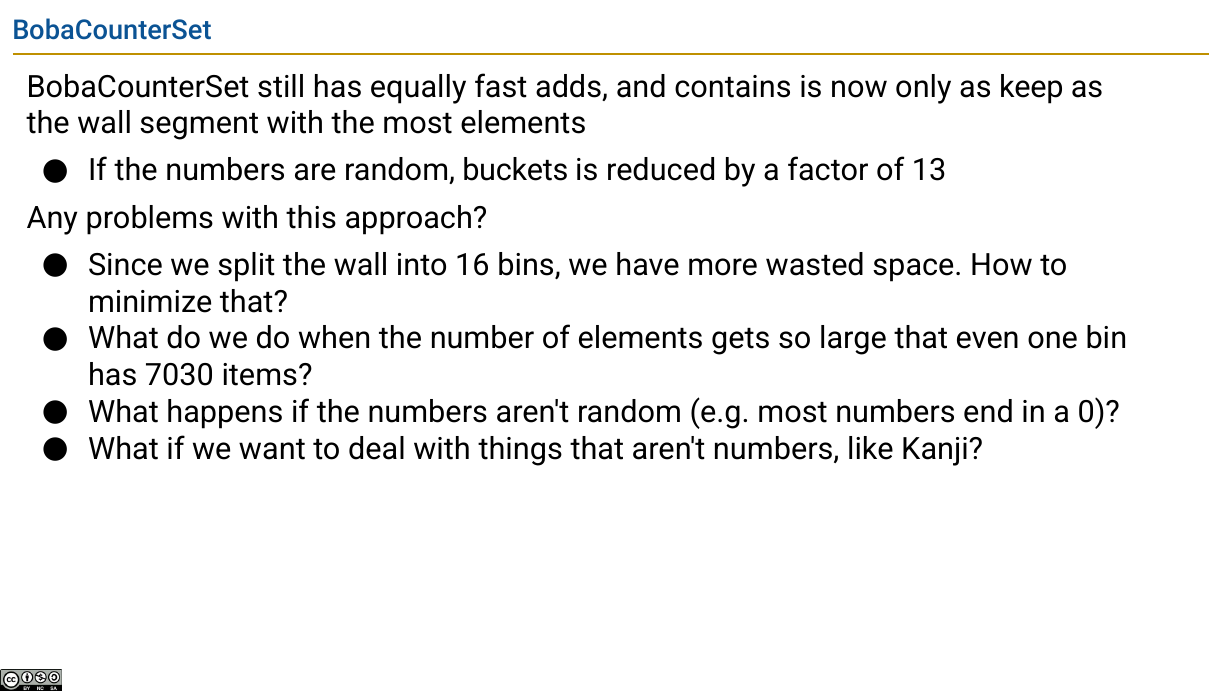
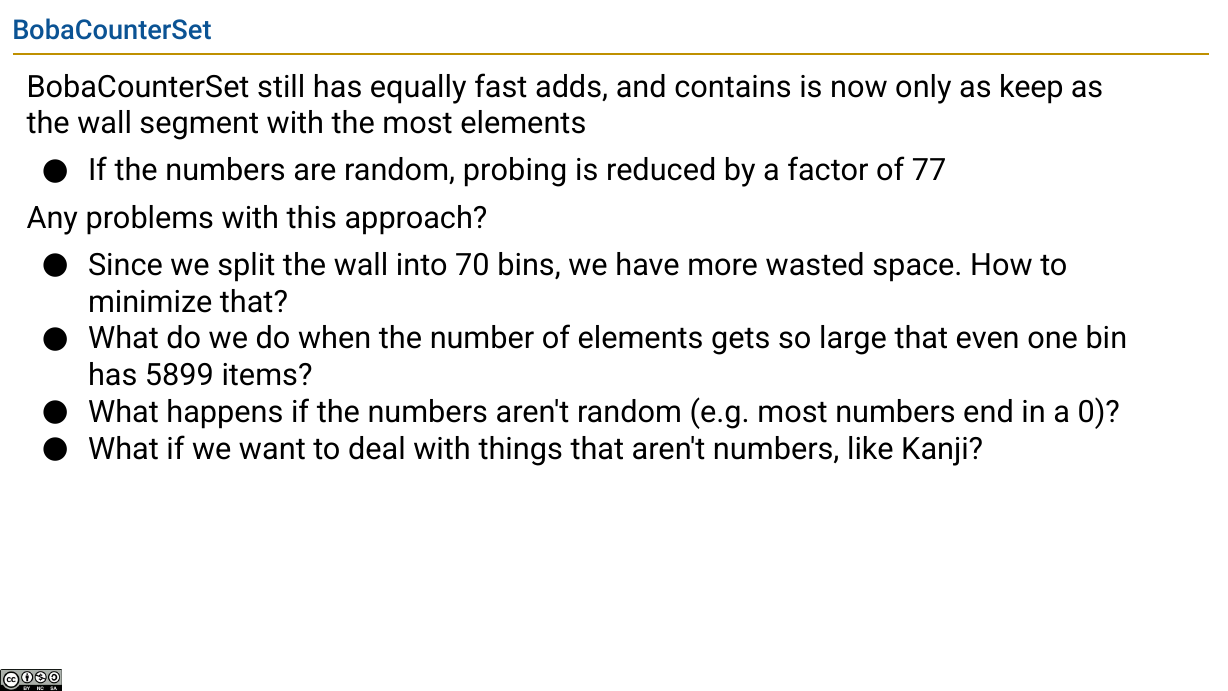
buckets: buckets -> probing
13: 13 -> 77
16: 16 -> 70
7030: 7030 -> 5899
